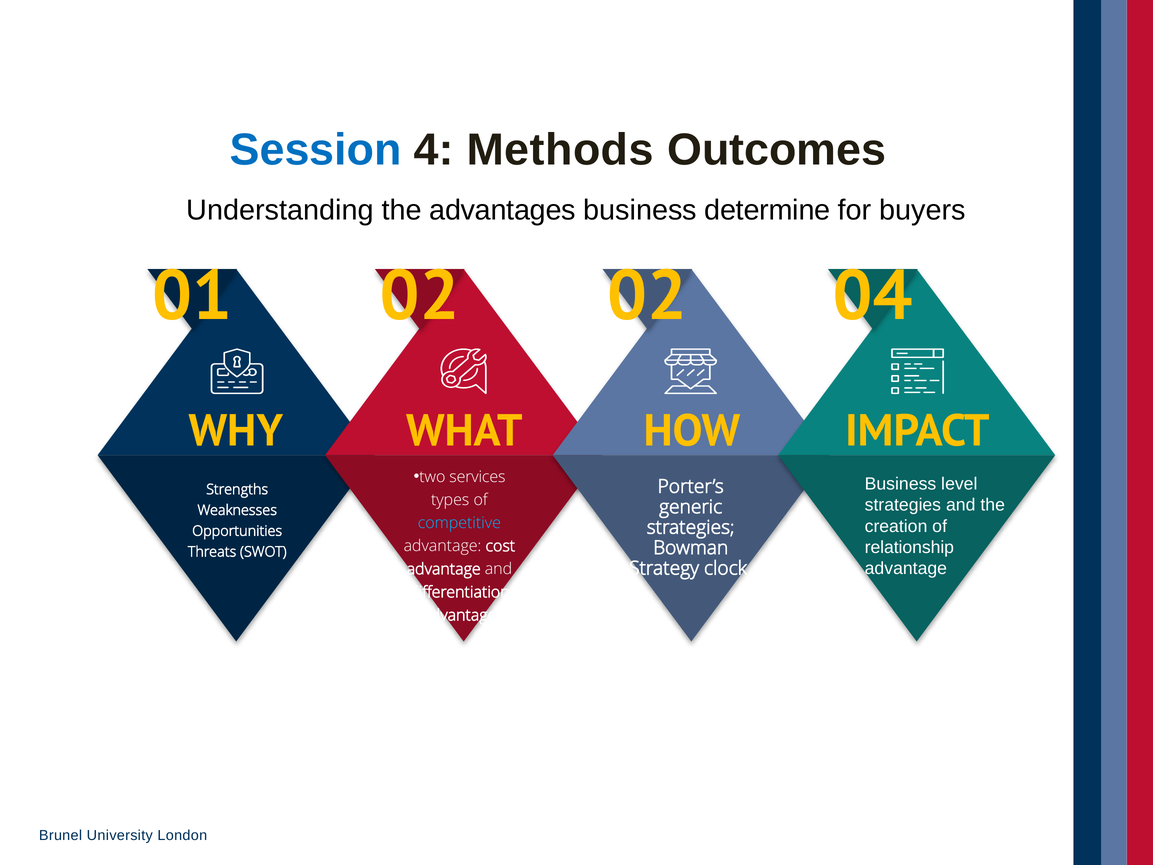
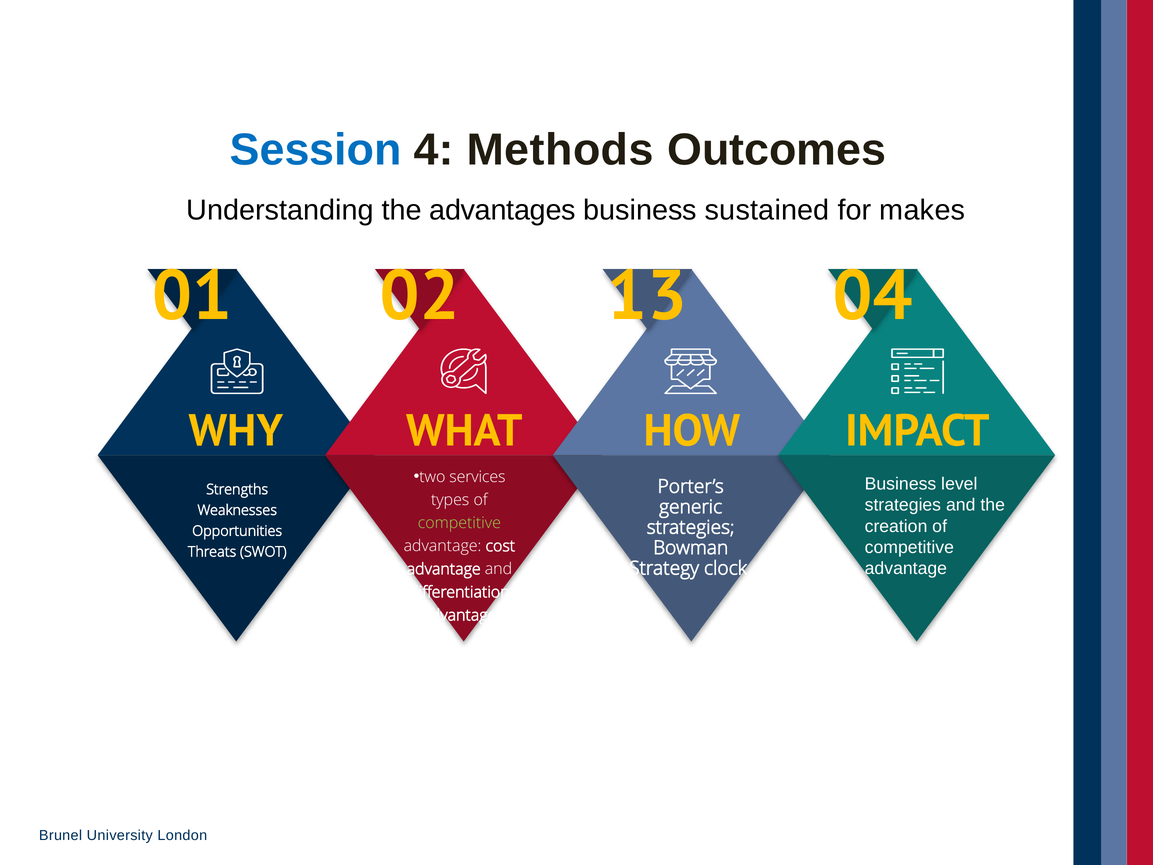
determine: determine -> sustained
buyers: buyers -> makes
02 02: 02 -> 13
competitive at (459, 523) colour: light blue -> light green
relationship at (909, 547): relationship -> competitive
